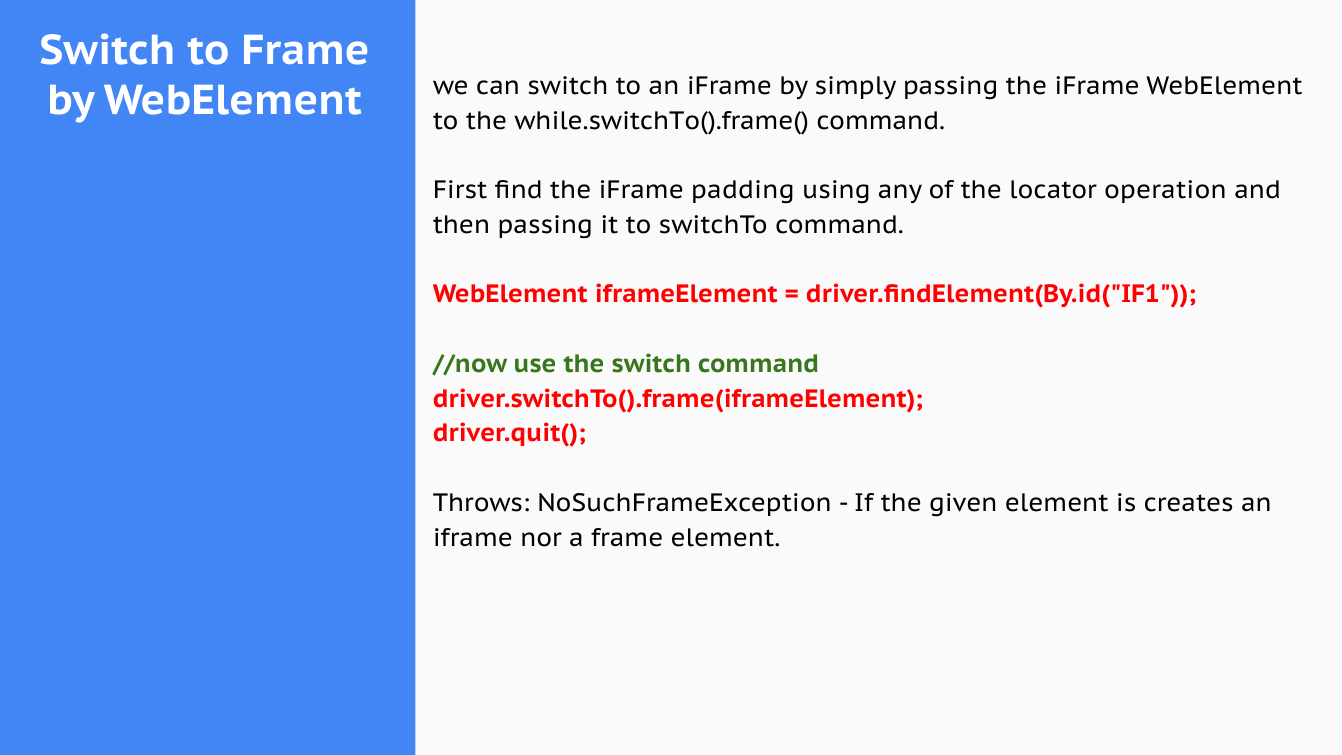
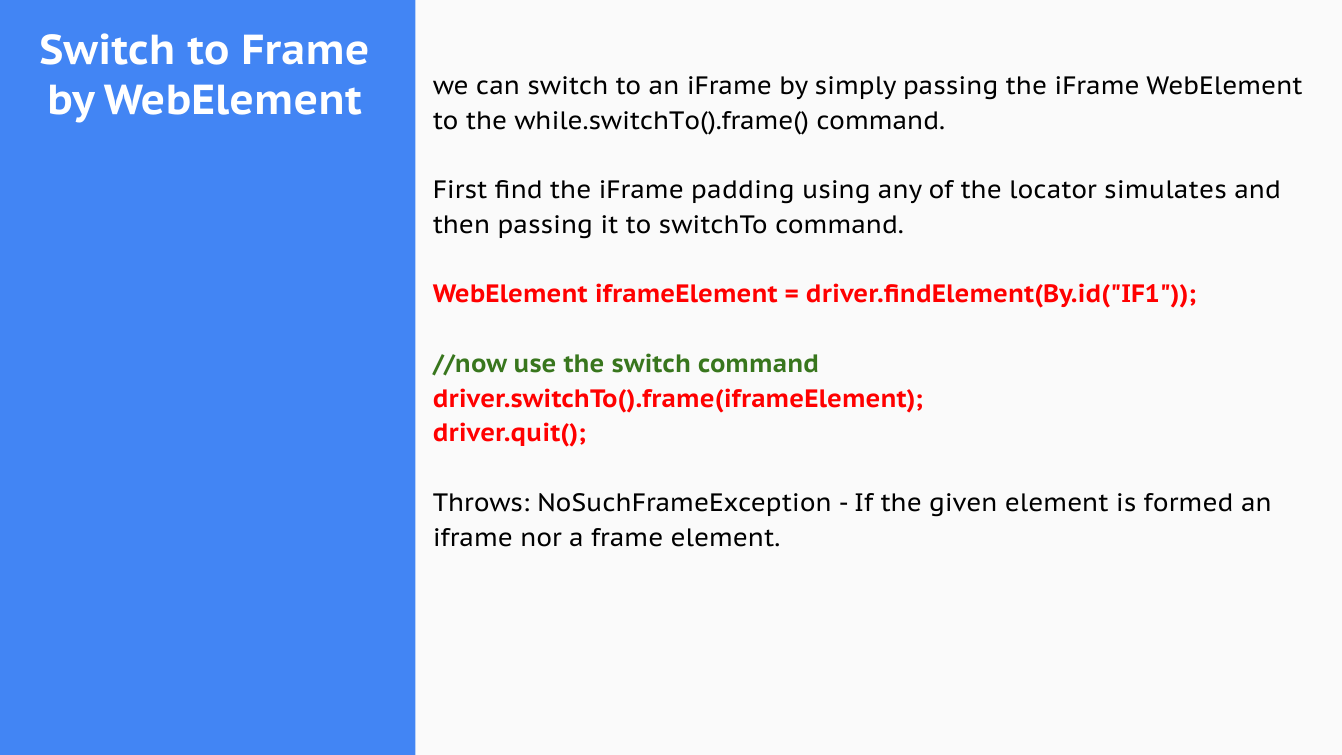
operation: operation -> simulates
creates: creates -> formed
